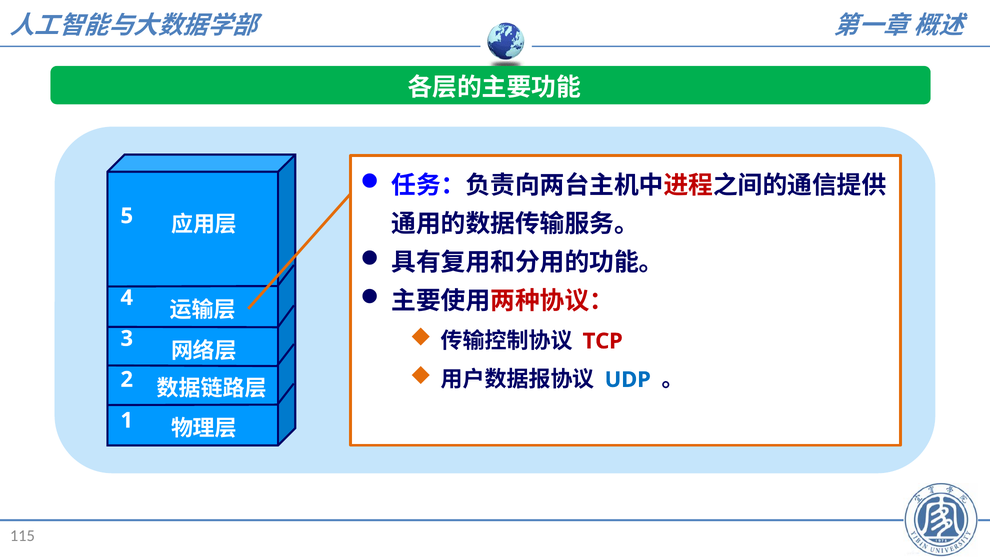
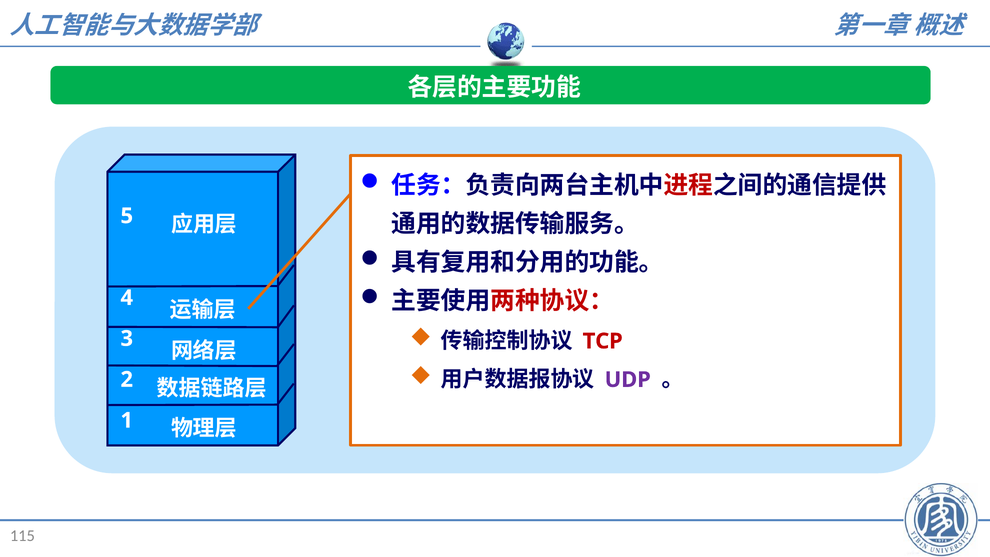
UDP colour: blue -> purple
